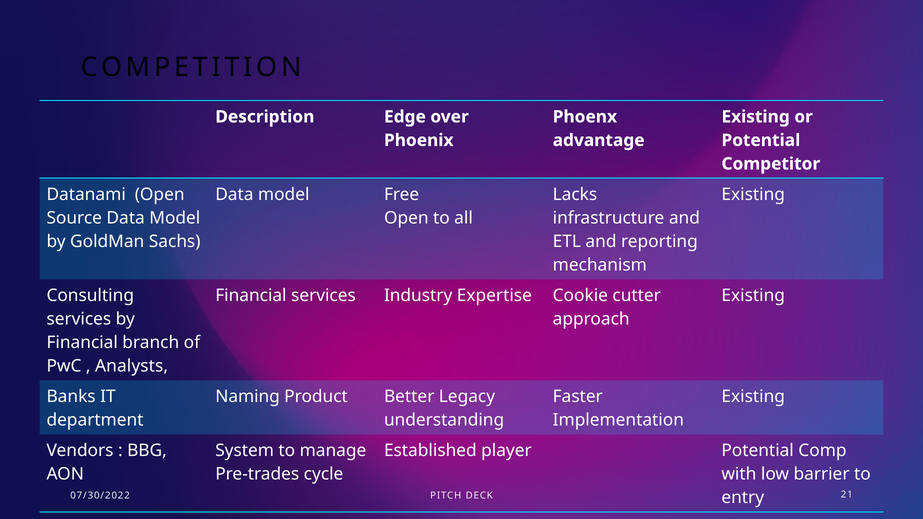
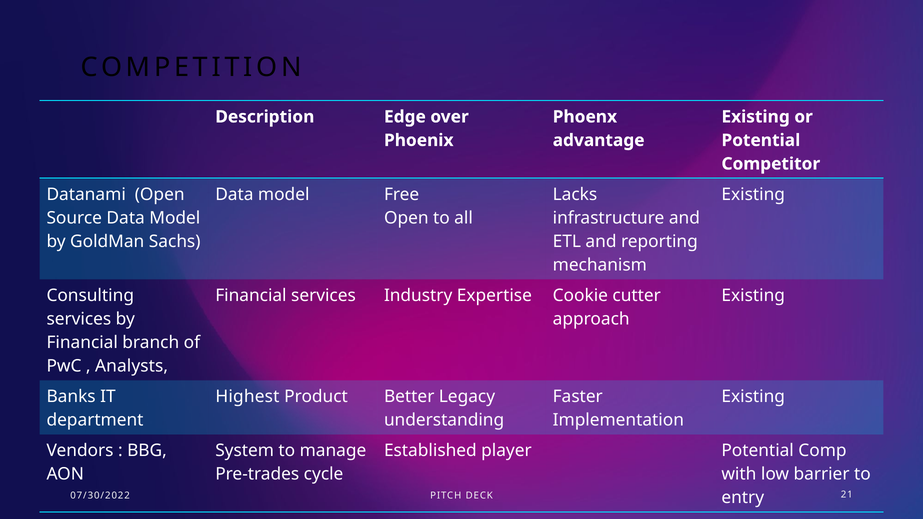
Naming: Naming -> Highest
